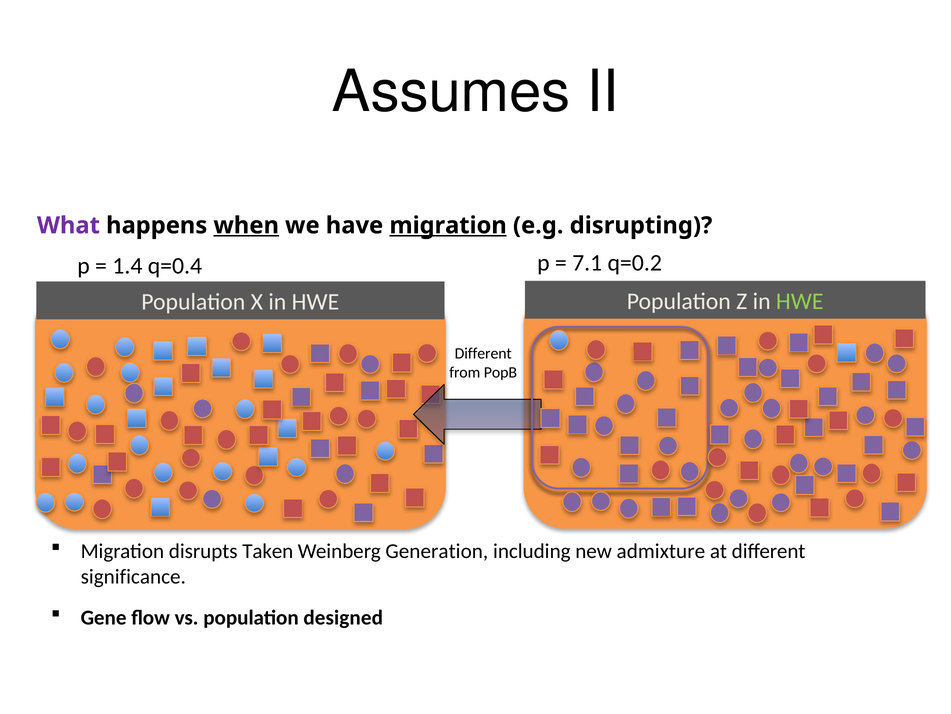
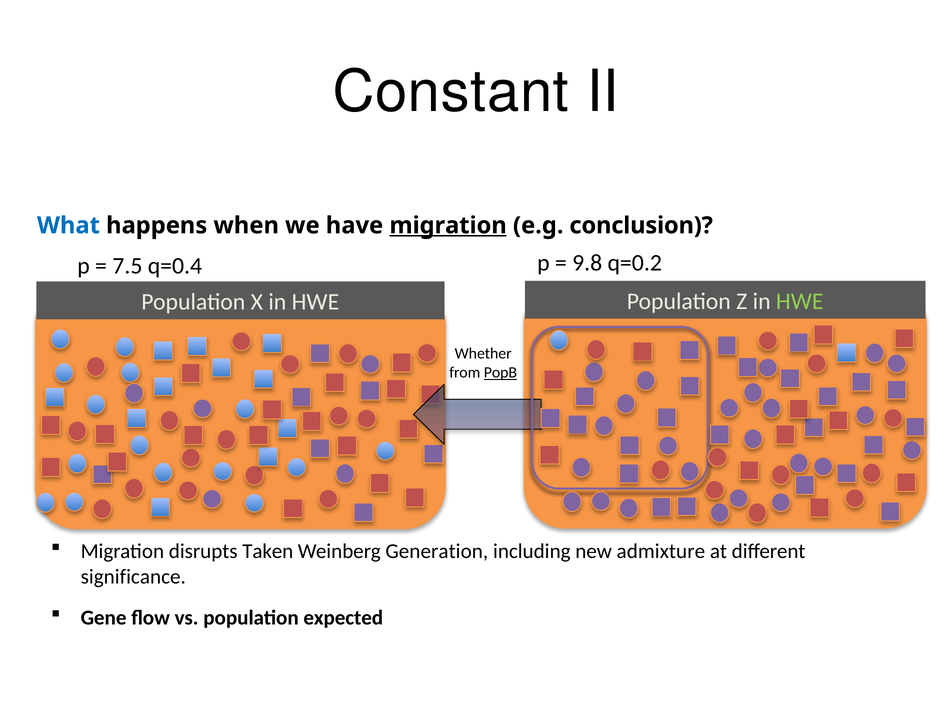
Assumes: Assumes -> Constant
What colour: purple -> blue
when underline: present -> none
disrupting: disrupting -> conclusion
1.4: 1.4 -> 7.5
7.1: 7.1 -> 9.8
Different at (483, 353): Different -> Whether
PopB underline: none -> present
designed: designed -> expected
